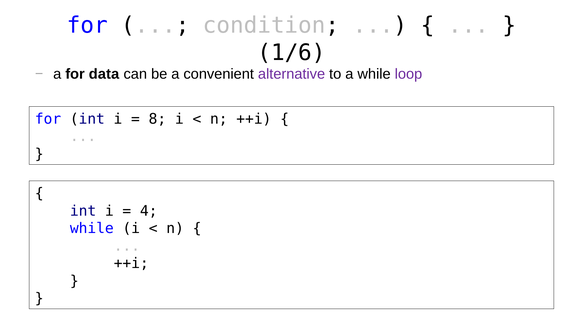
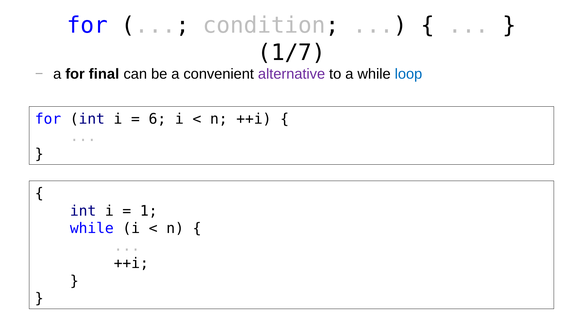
1/6: 1/6 -> 1/7
data: data -> final
loop colour: purple -> blue
8: 8 -> 6
4: 4 -> 1
